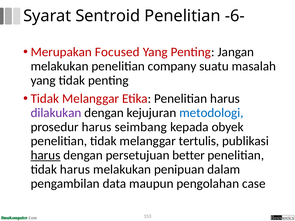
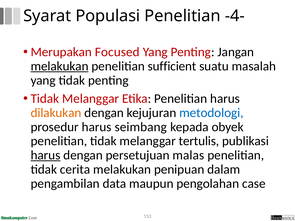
Sentroid: Sentroid -> Populasi
-6-: -6- -> -4-
melakukan at (60, 66) underline: none -> present
company: company -> sufficient
dilakukan colour: purple -> orange
better: better -> malas
tidak harus: harus -> cerita
